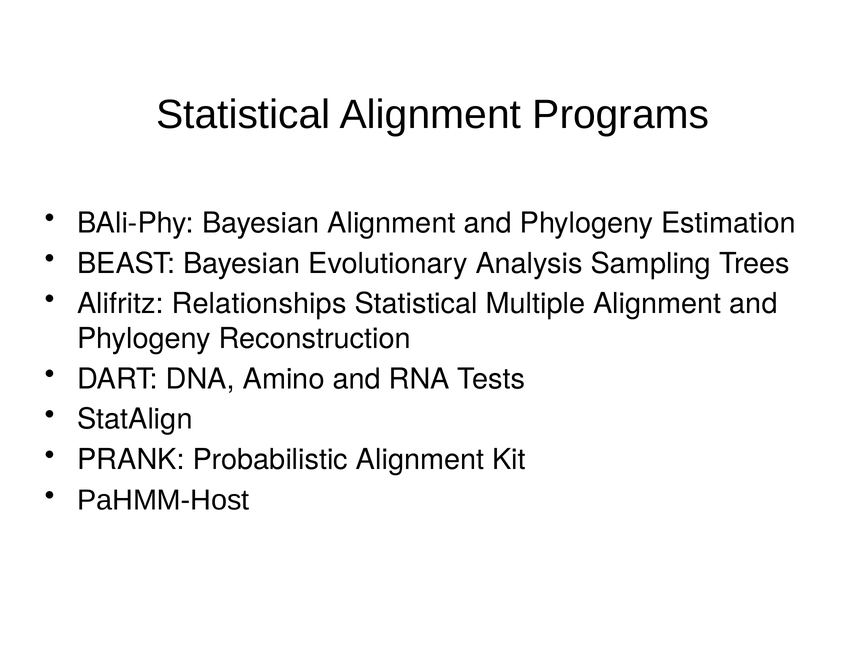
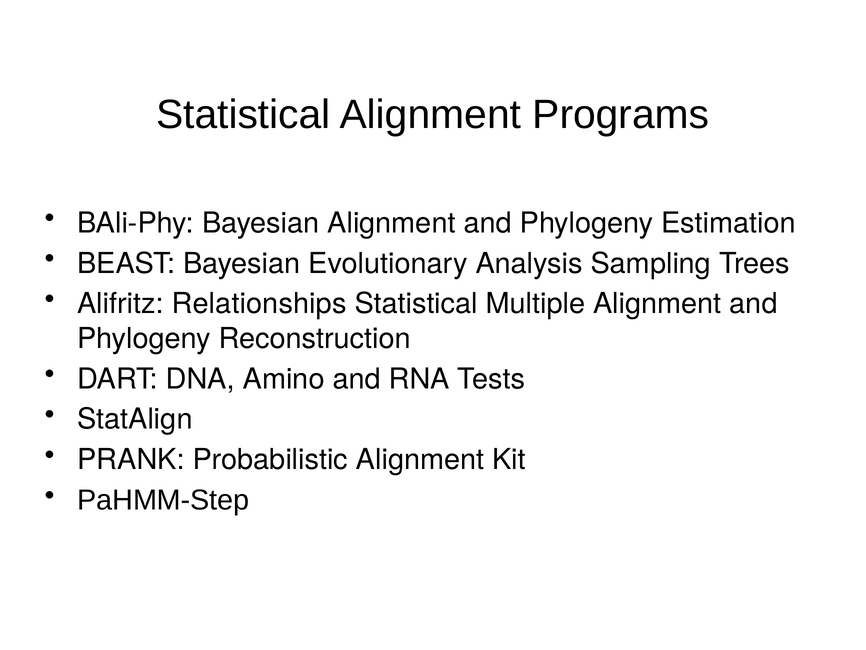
PaHMM-Host: PaHMM-Host -> PaHMM-Step
